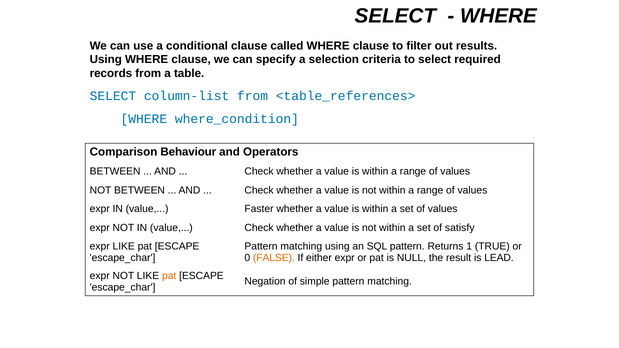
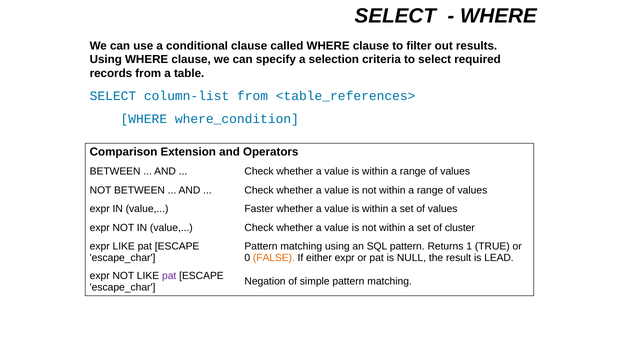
Behaviour: Behaviour -> Extension
satisfy: satisfy -> cluster
pat at (169, 276) colour: orange -> purple
